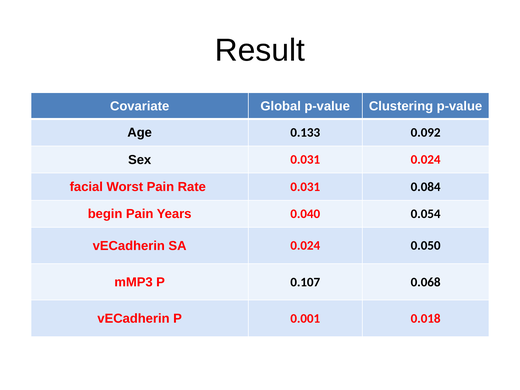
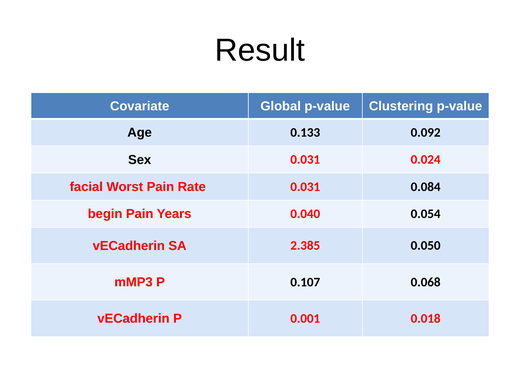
SA 0.024: 0.024 -> 2.385
